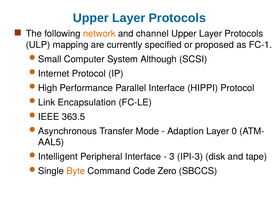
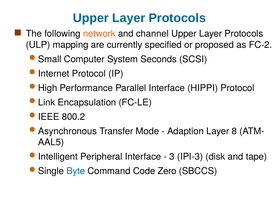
FC-1: FC-1 -> FC-2
Although: Although -> Seconds
363.5: 363.5 -> 800.2
0: 0 -> 8
Byte colour: orange -> blue
